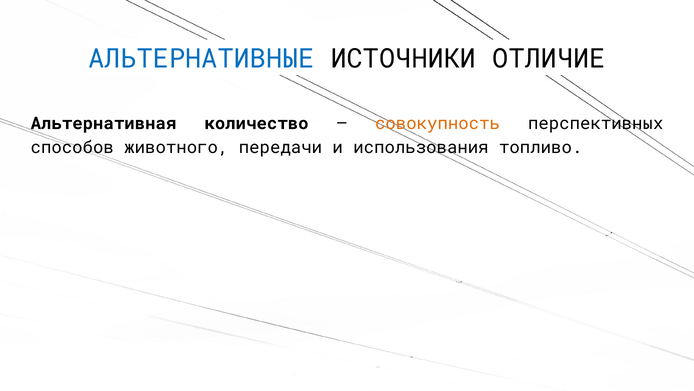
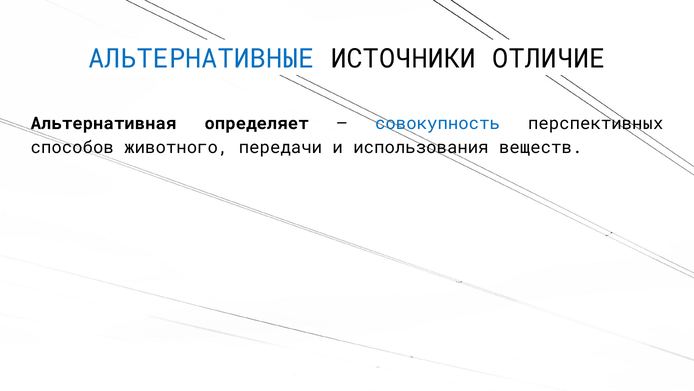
количество: количество -> определяет
совокупность colour: orange -> blue
топливо: топливо -> веществ
